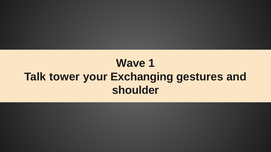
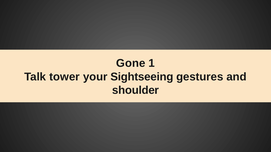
Wave: Wave -> Gone
Exchanging: Exchanging -> Sightseeing
